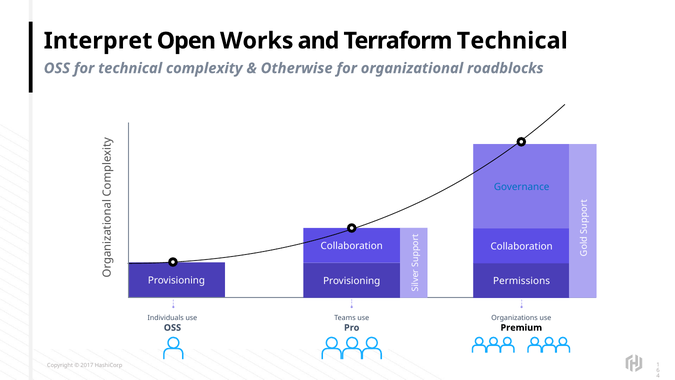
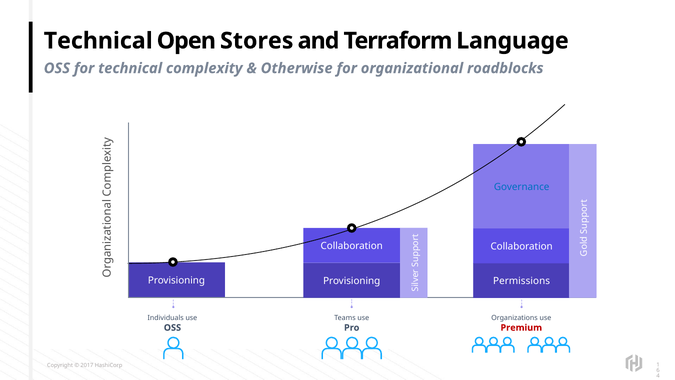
Interpret at (98, 41): Interpret -> Technical
Works: Works -> Stores
Terraform Technical: Technical -> Language
Premium colour: black -> red
